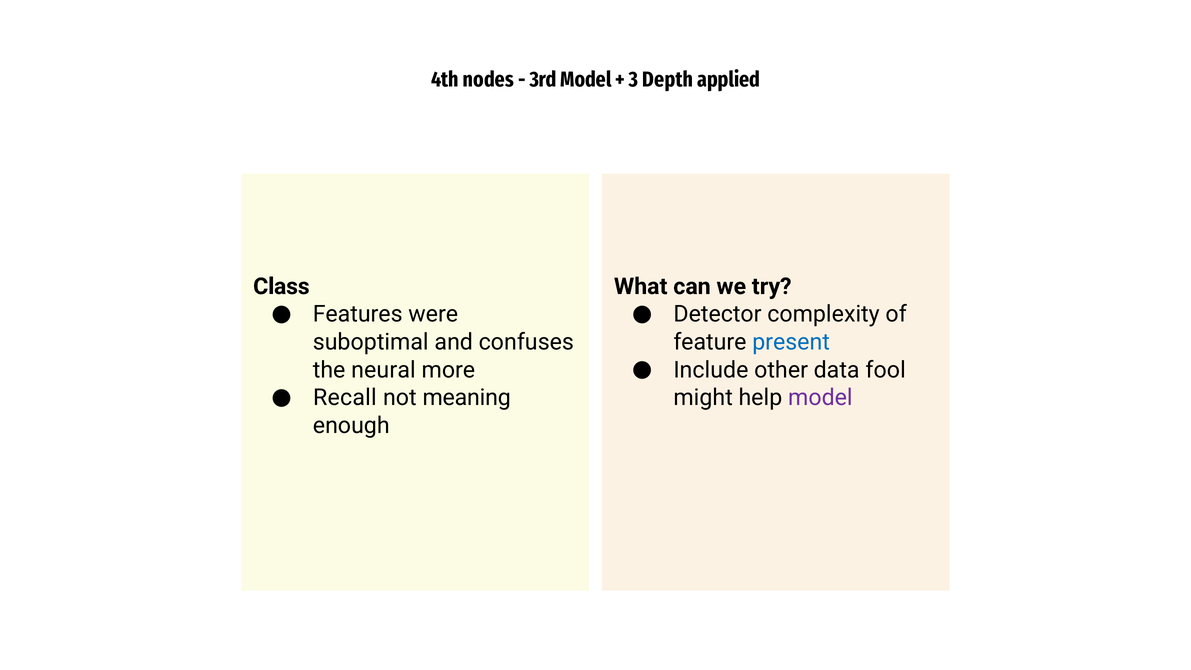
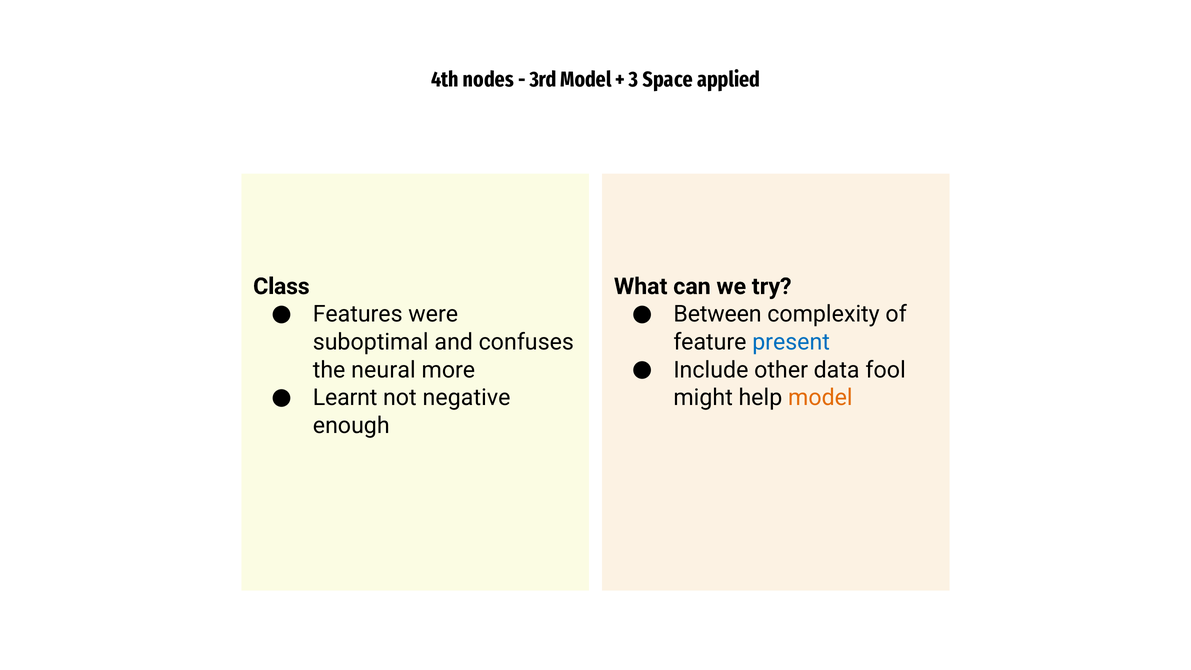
Depth: Depth -> Space
Detector: Detector -> Between
Recall: Recall -> Learnt
meaning: meaning -> negative
model at (820, 398) colour: purple -> orange
